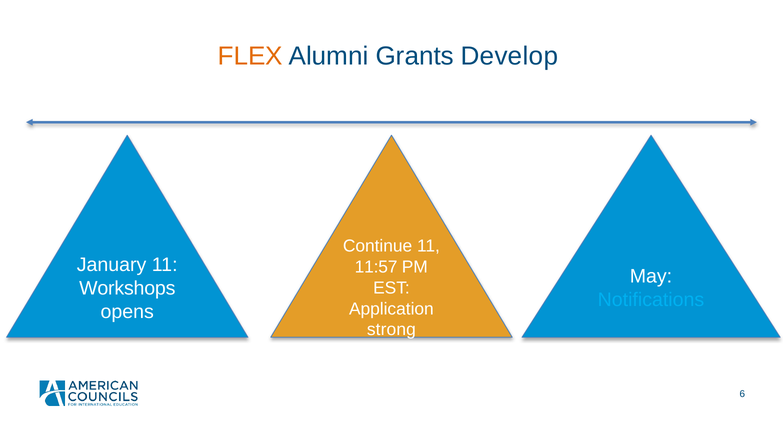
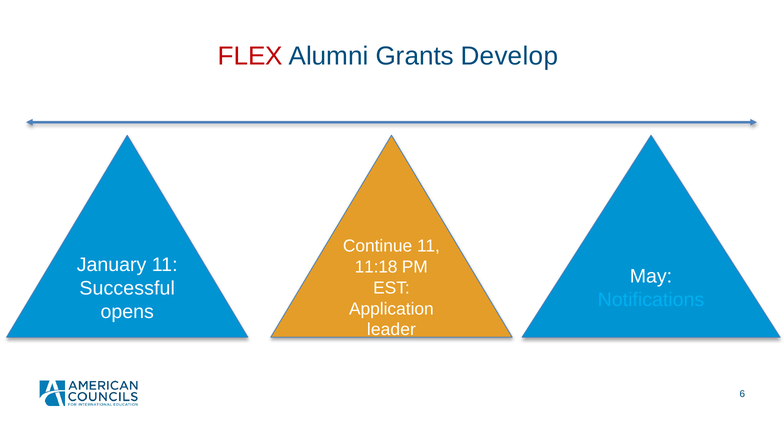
FLEX colour: orange -> red
11:57: 11:57 -> 11:18
Workshops: Workshops -> Successful
strong: strong -> leader
